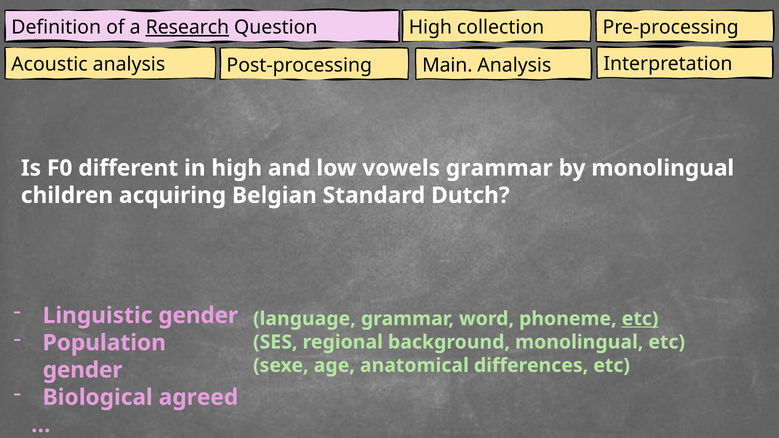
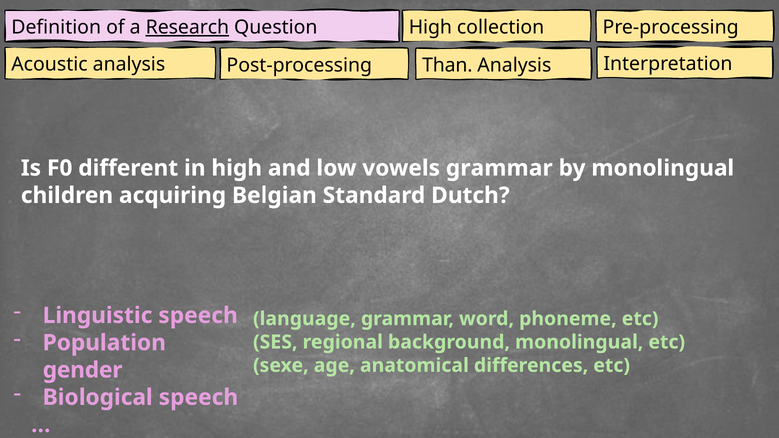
Main: Main -> Than
Linguistic gender: gender -> speech
etc at (640, 319) underline: present -> none
Biological agreed: agreed -> speech
